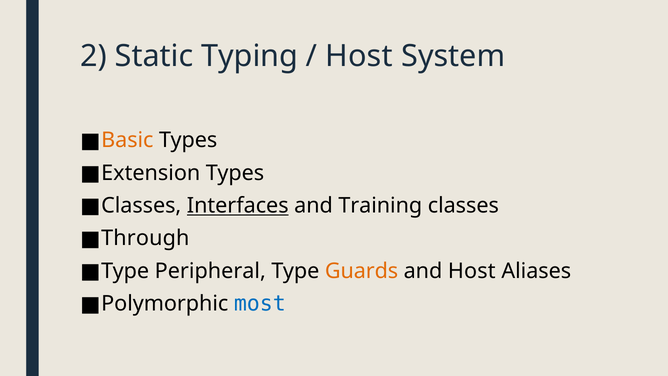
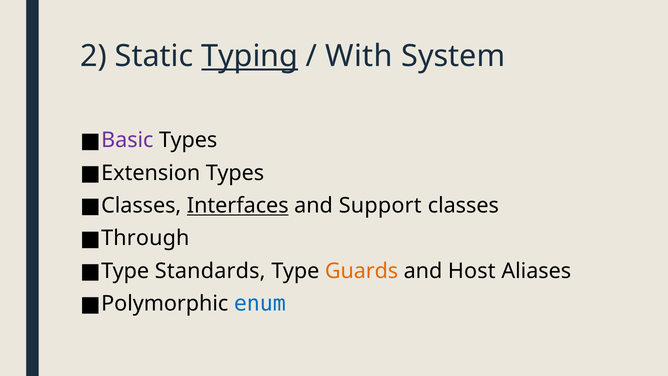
Typing underline: none -> present
Host at (359, 56): Host -> With
Basic colour: orange -> purple
Training: Training -> Support
Peripheral: Peripheral -> Standards
most: most -> enum
